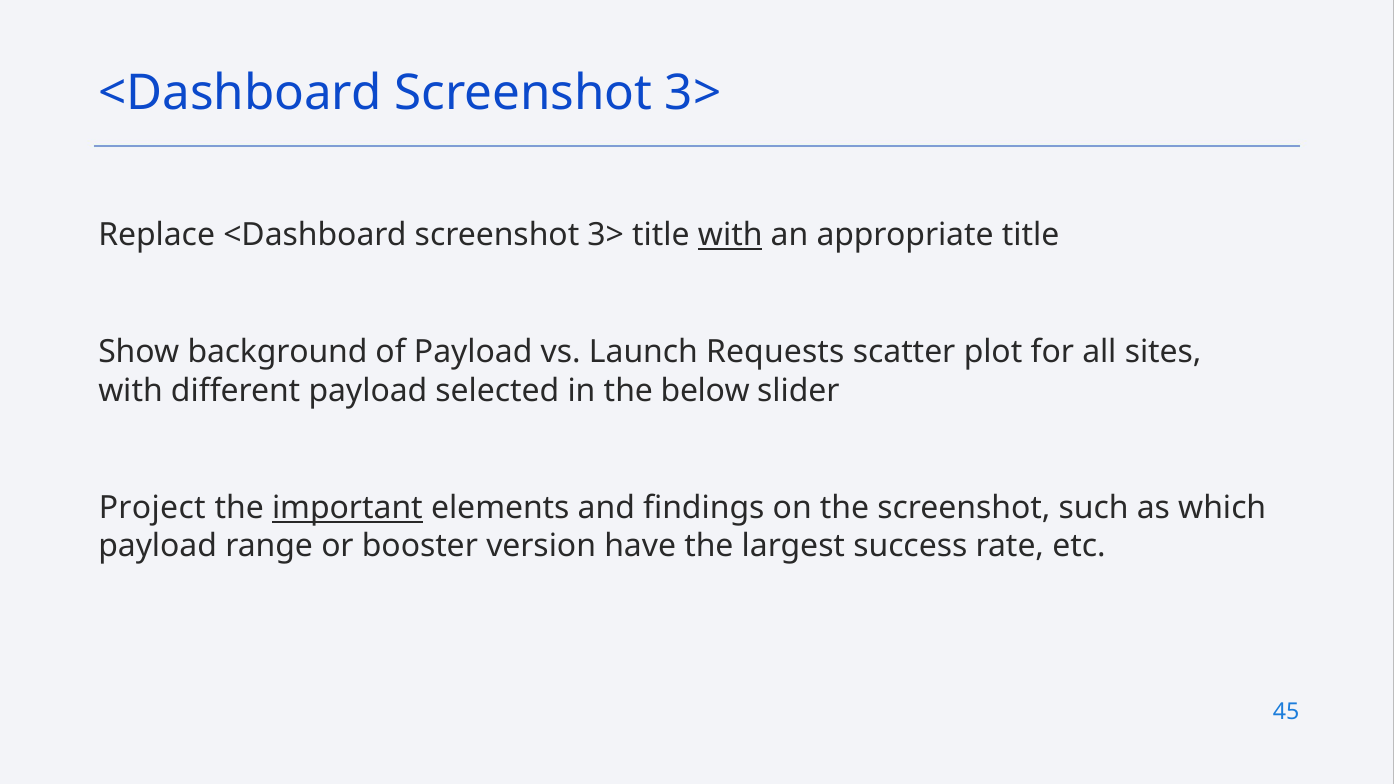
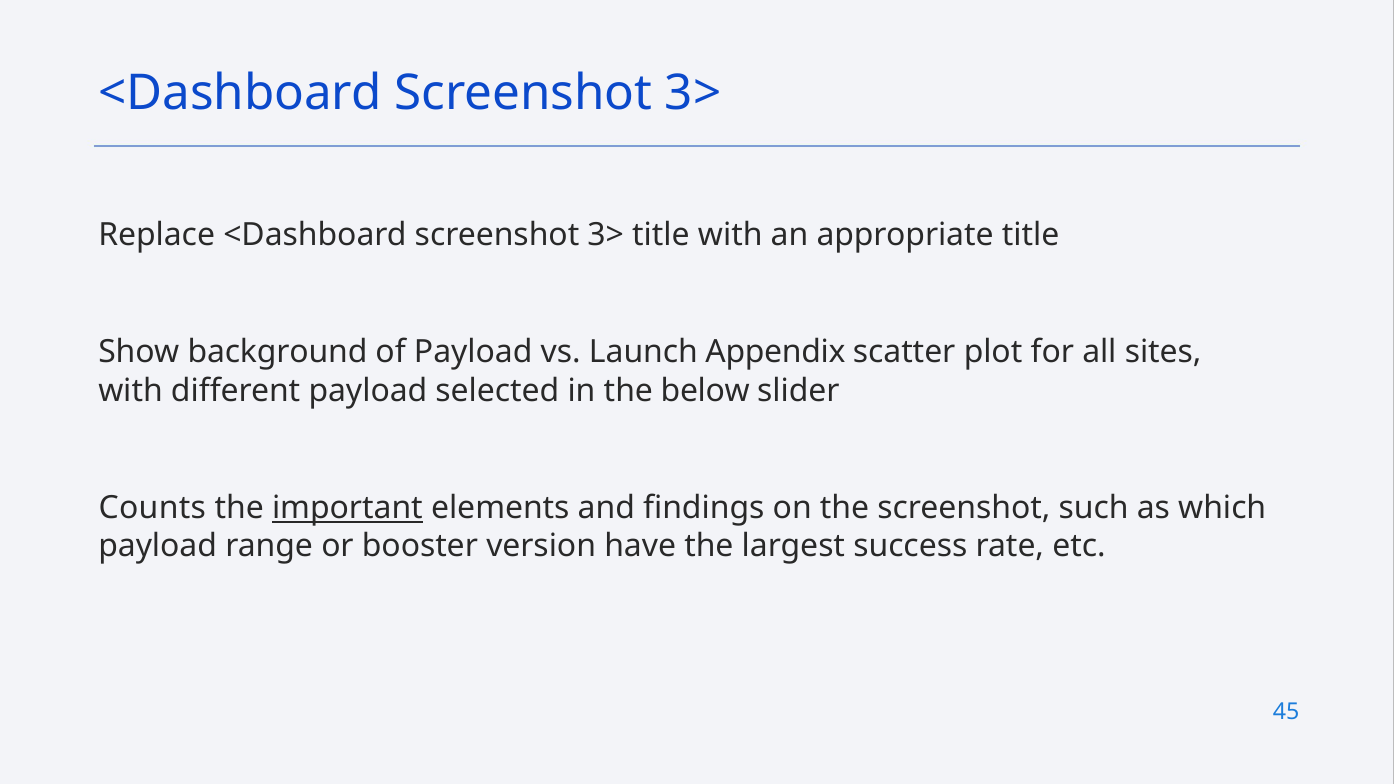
with at (730, 235) underline: present -> none
Requests: Requests -> Appendix
Project: Project -> Counts
